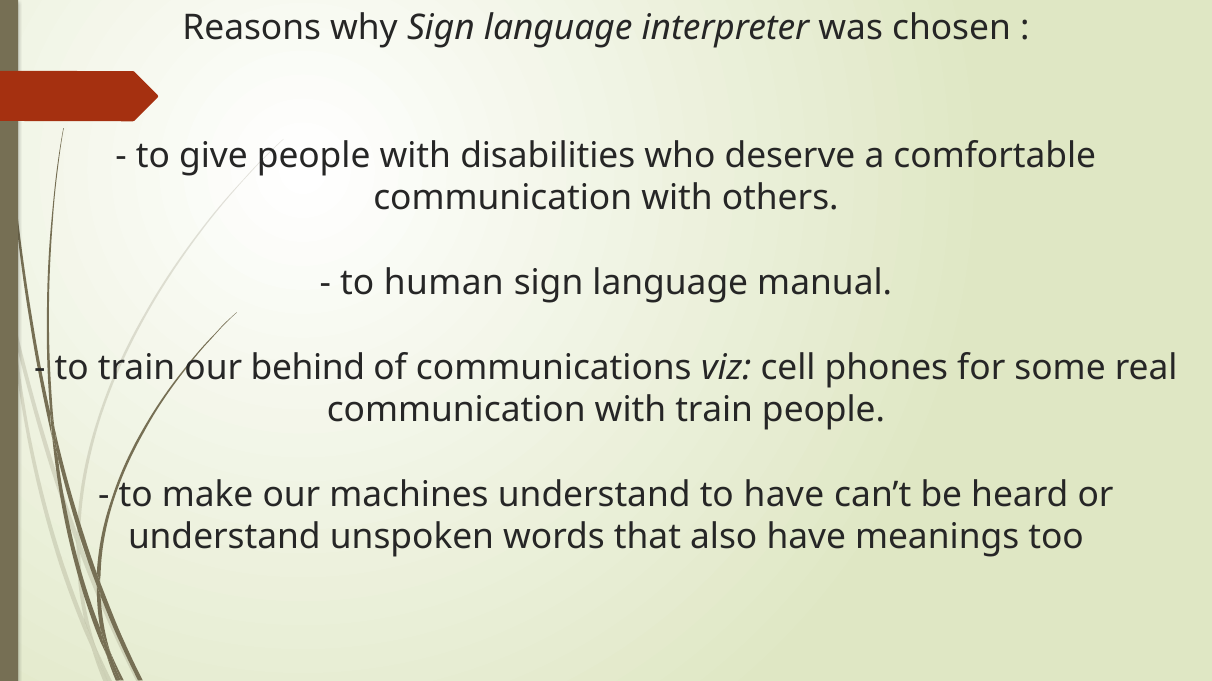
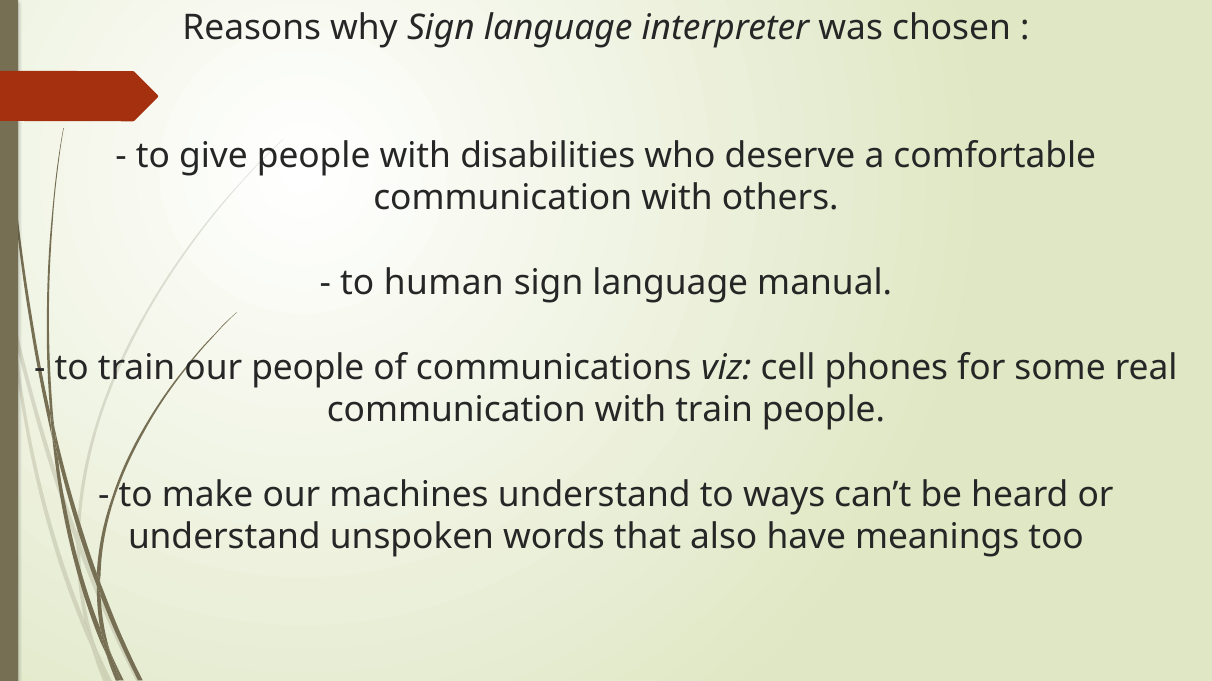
our behind: behind -> people
to have: have -> ways
